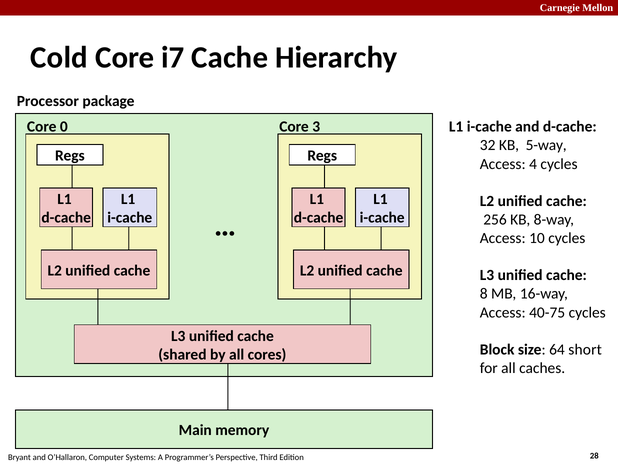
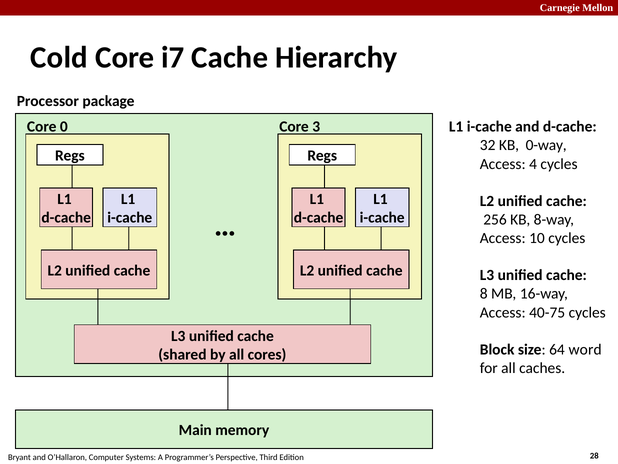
5-way: 5-way -> 0-way
short: short -> word
